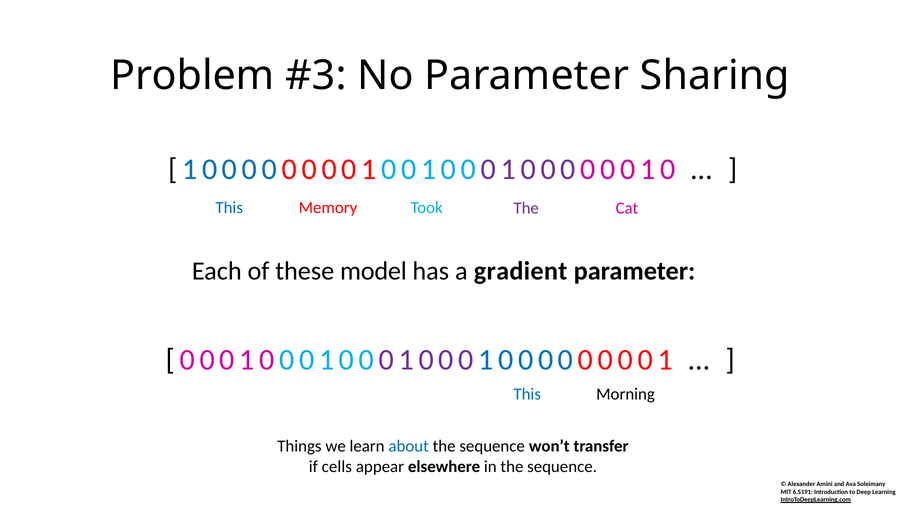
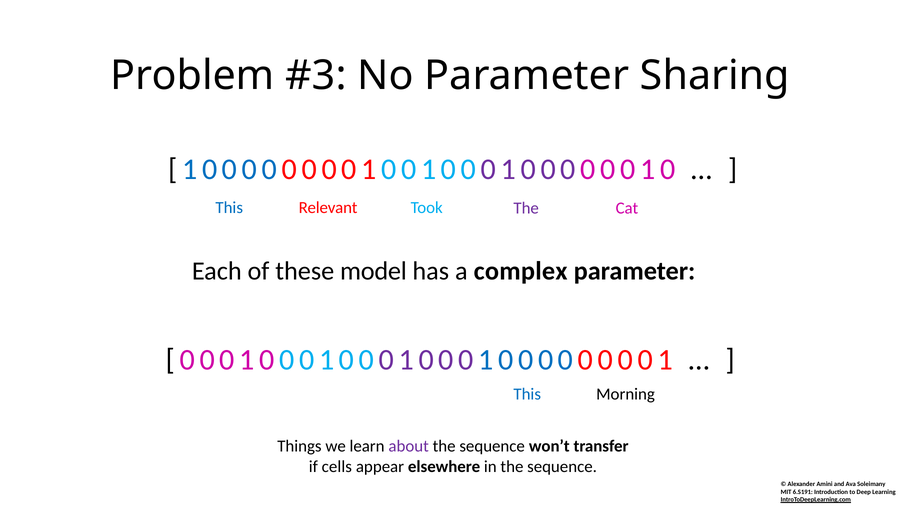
Memory: Memory -> Relevant
gradient: gradient -> complex
about colour: blue -> purple
